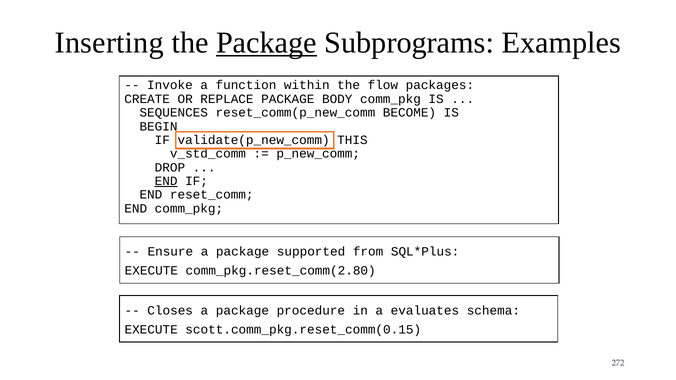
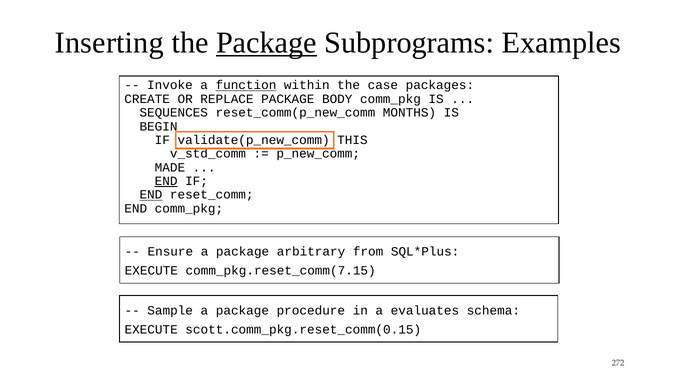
function underline: none -> present
flow: flow -> case
BECOME: BECOME -> MONTHS
DROP: DROP -> MADE
END at (151, 195) underline: none -> present
supported: supported -> arbitrary
comm_pkg.reset_comm(2.80: comm_pkg.reset_comm(2.80 -> comm_pkg.reset_comm(7.15
Closes: Closes -> Sample
